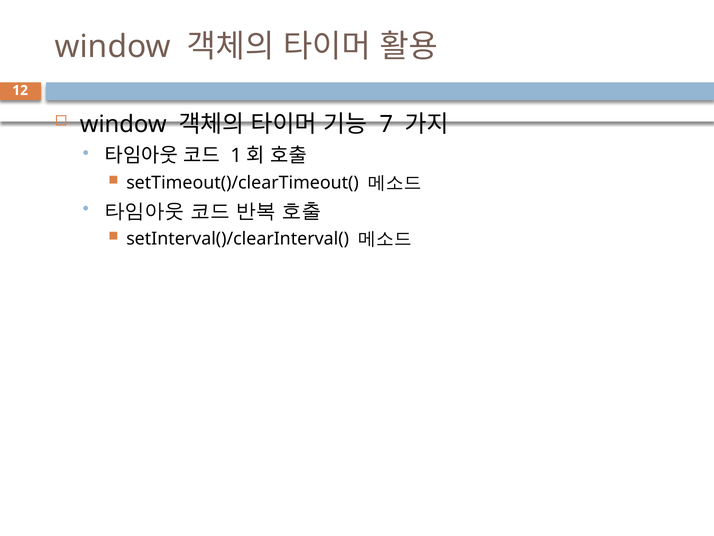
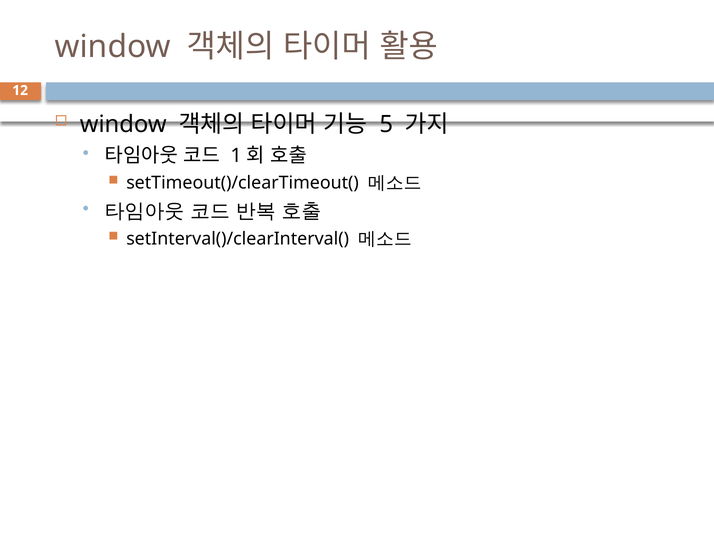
7: 7 -> 5
